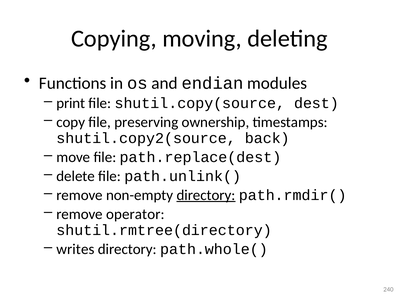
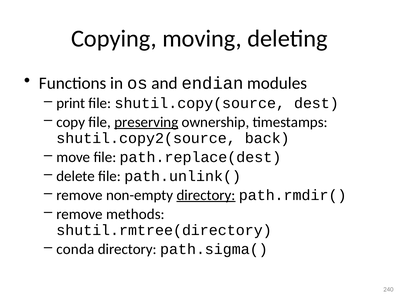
preserving underline: none -> present
operator: operator -> methods
writes: writes -> conda
path.whole(: path.whole( -> path.sigma(
